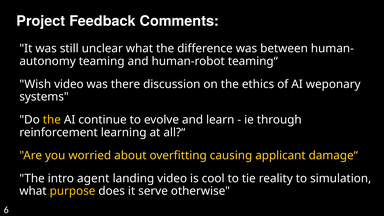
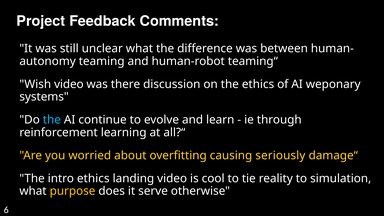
the at (52, 120) colour: yellow -> light blue
applicant: applicant -> seriously
intro agent: agent -> ethics
